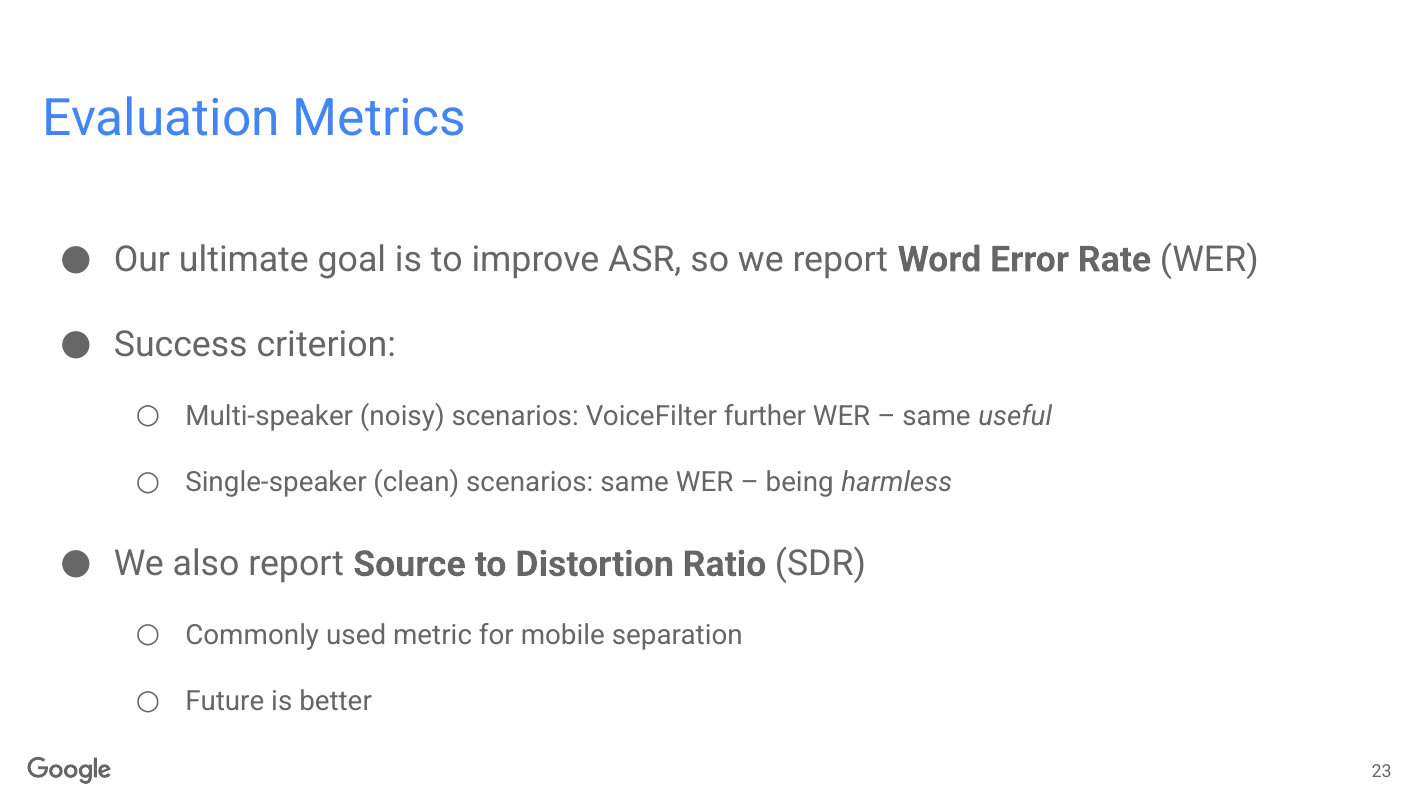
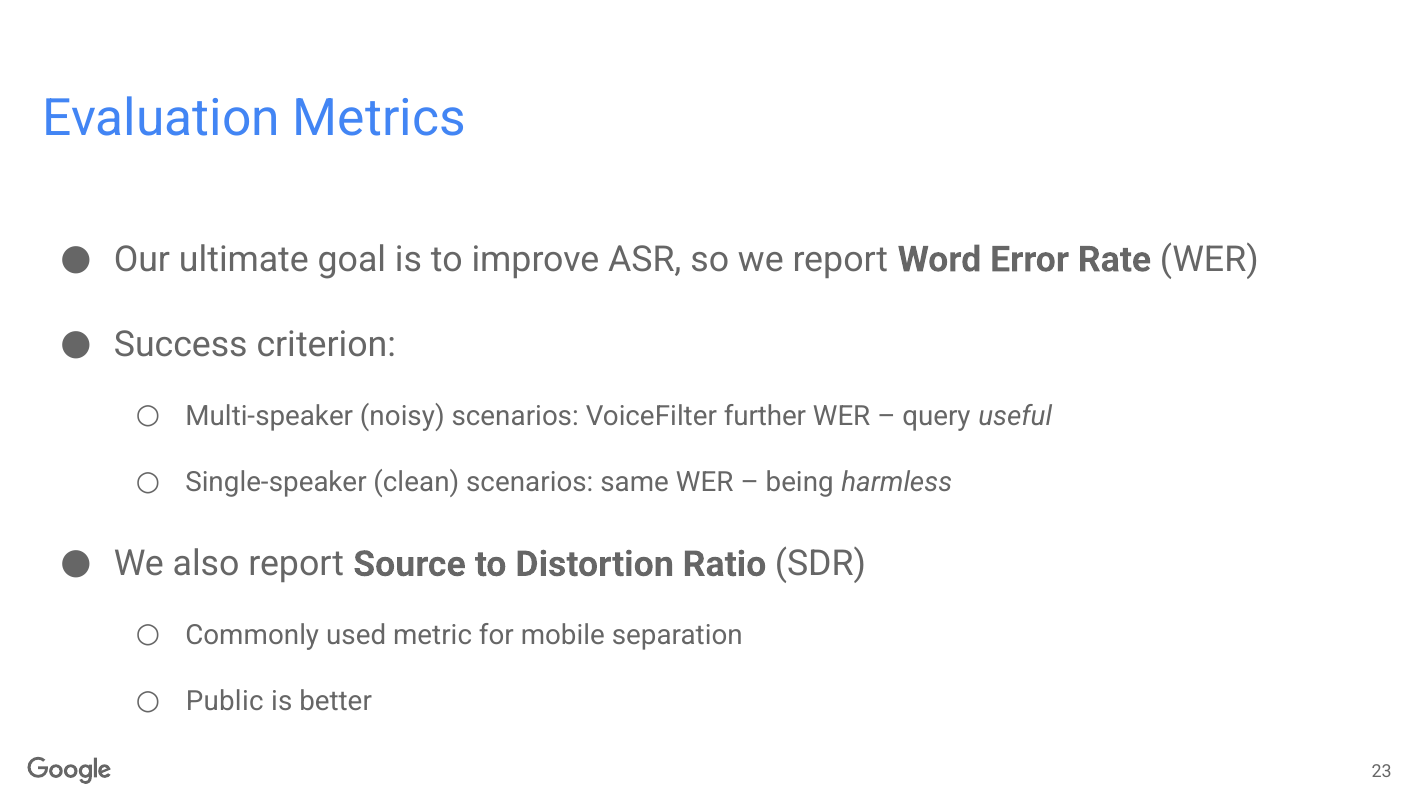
same at (937, 416): same -> query
Future: Future -> Public
